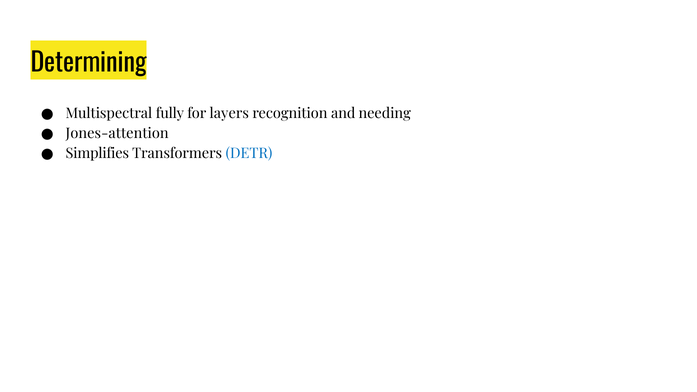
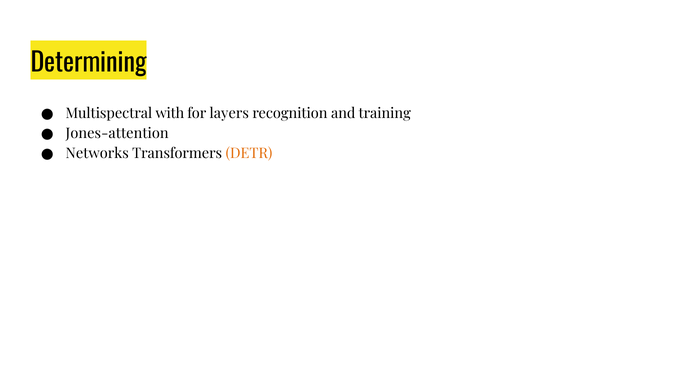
fully: fully -> with
needing: needing -> training
Simplifies: Simplifies -> Networks
DETR colour: blue -> orange
